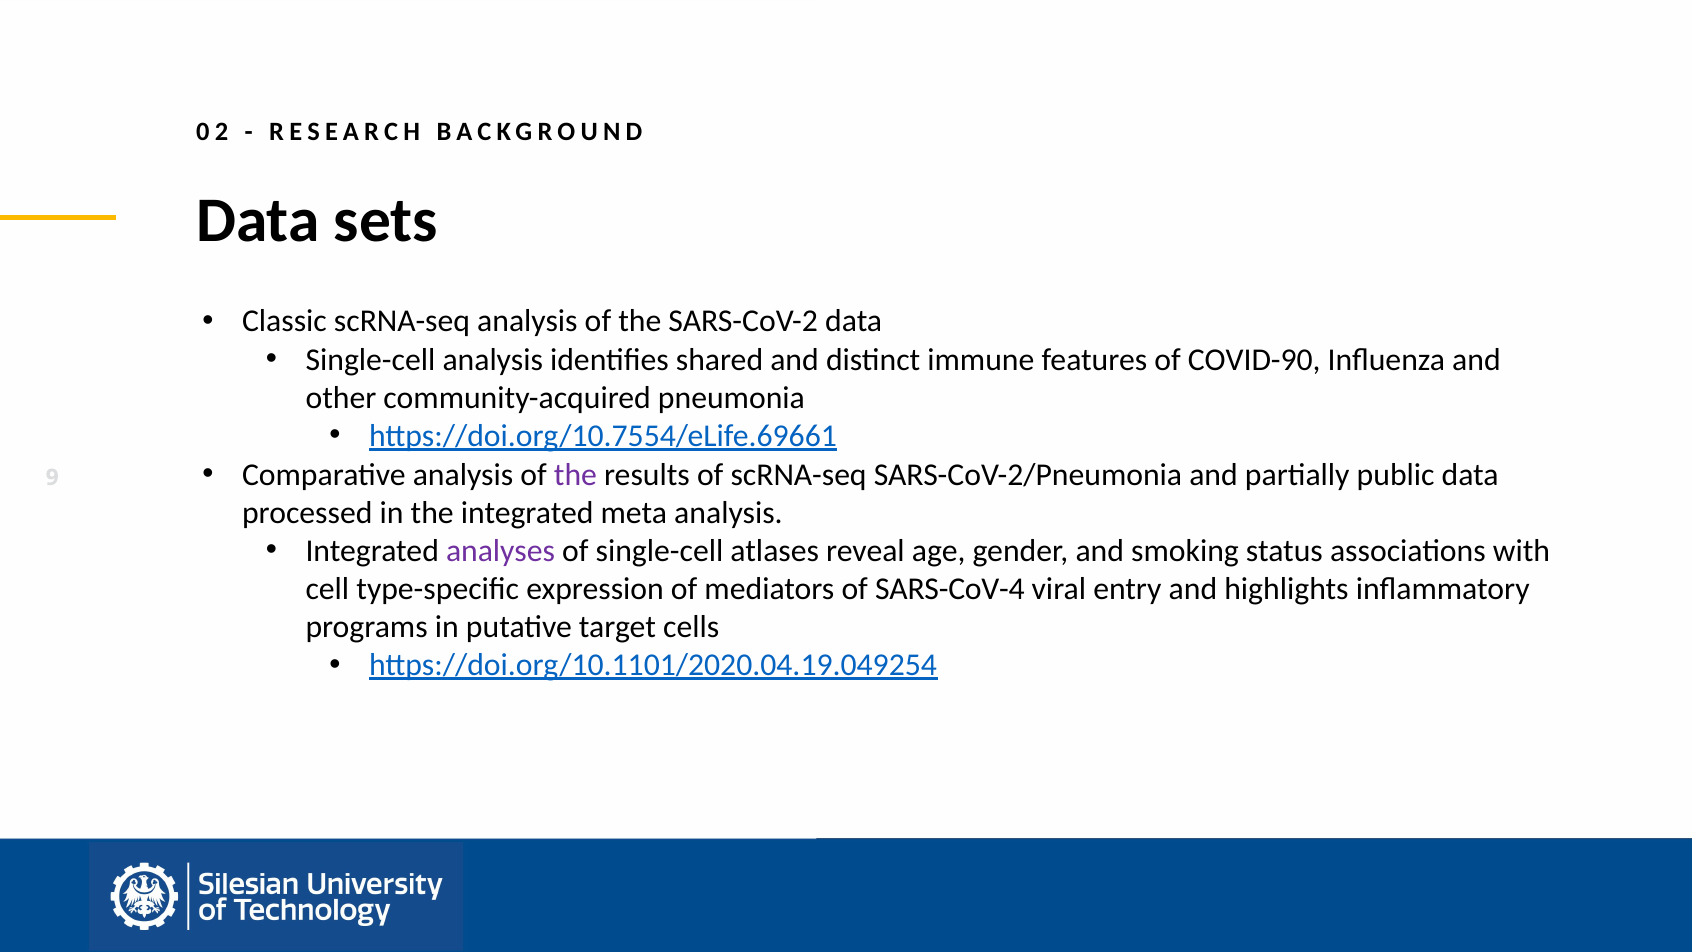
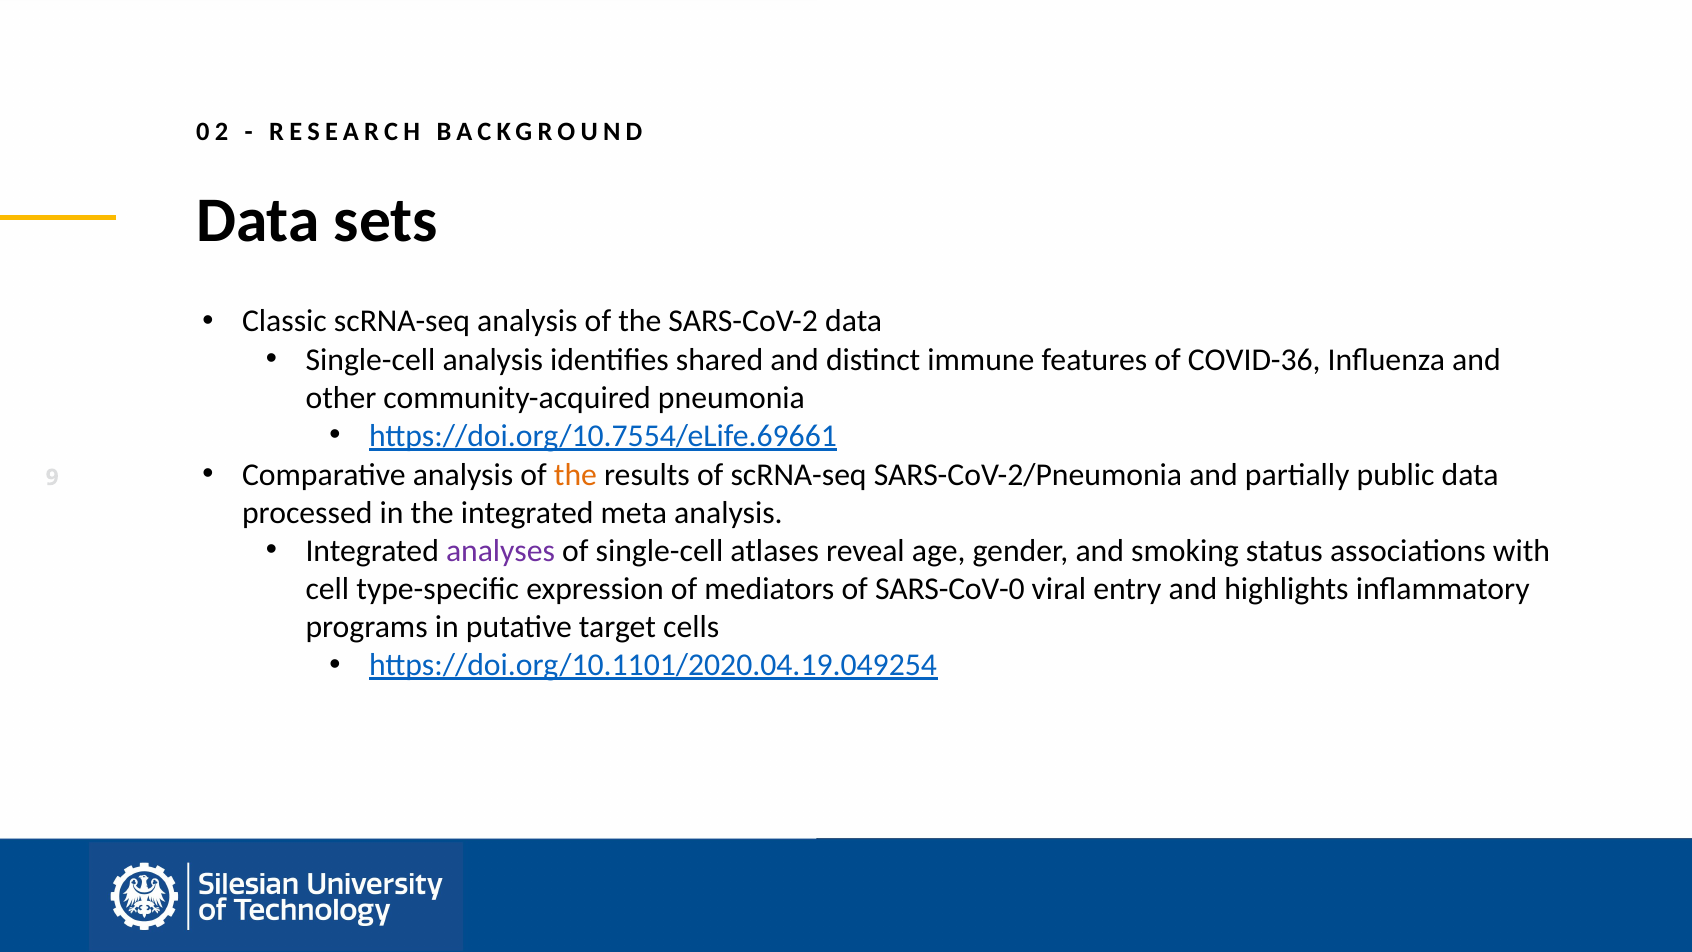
COVID-90: COVID-90 -> COVID-36
the at (575, 474) colour: purple -> orange
SARS-CoV-4: SARS-CoV-4 -> SARS-CoV-0
